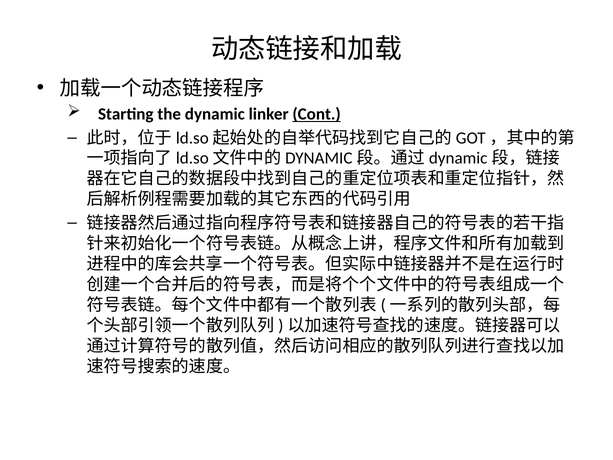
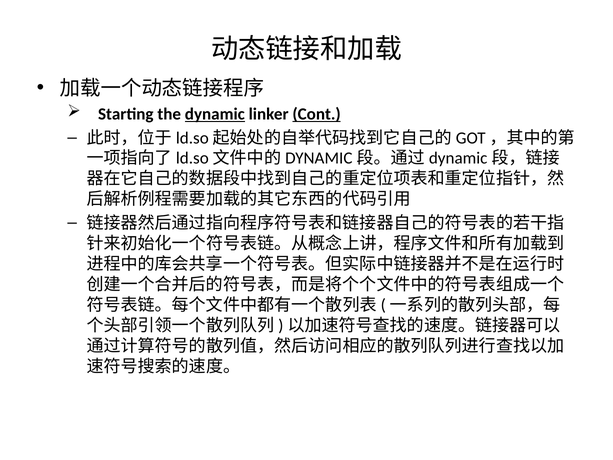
dynamic underline: none -> present
